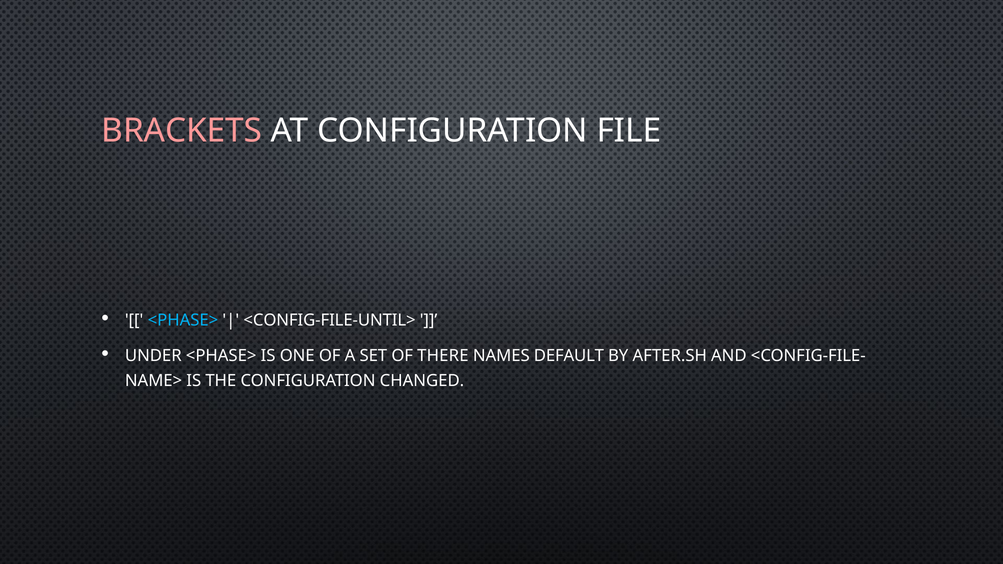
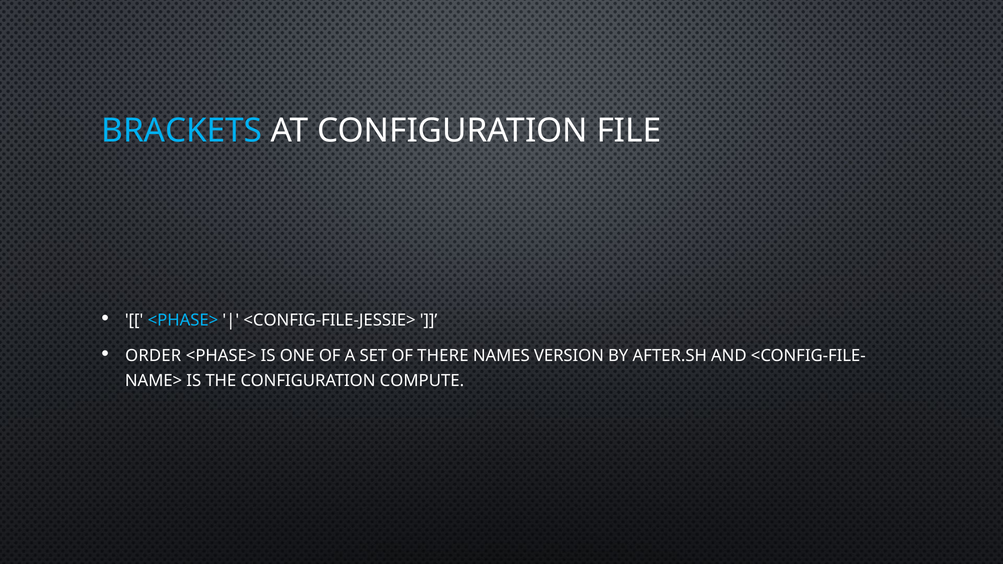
BRACKETS colour: pink -> light blue
<CONFIG-FILE-UNTIL>: <CONFIG-FILE-UNTIL> -> <CONFIG-FILE-JESSIE>
UNDER: UNDER -> ORDER
DEFAULT: DEFAULT -> VERSION
CHANGED: CHANGED -> COMPUTE
